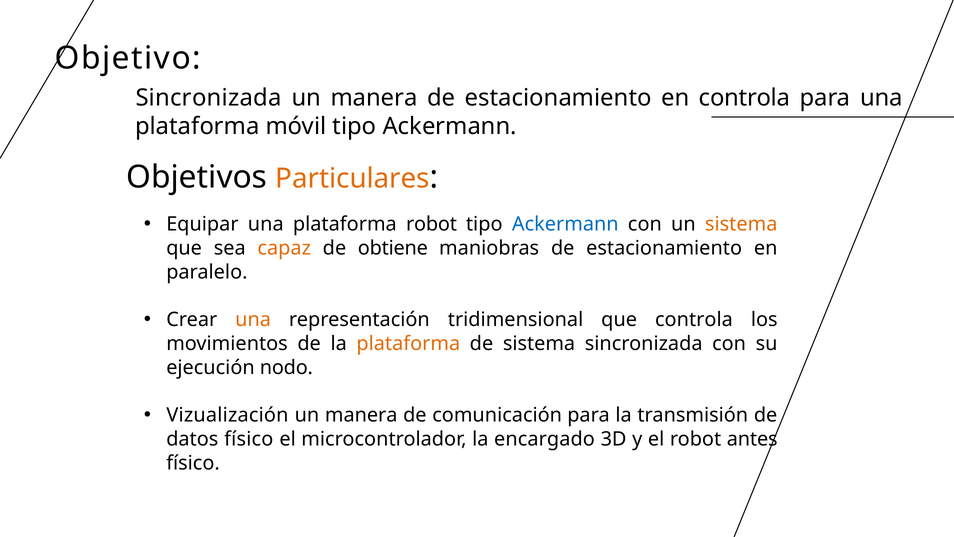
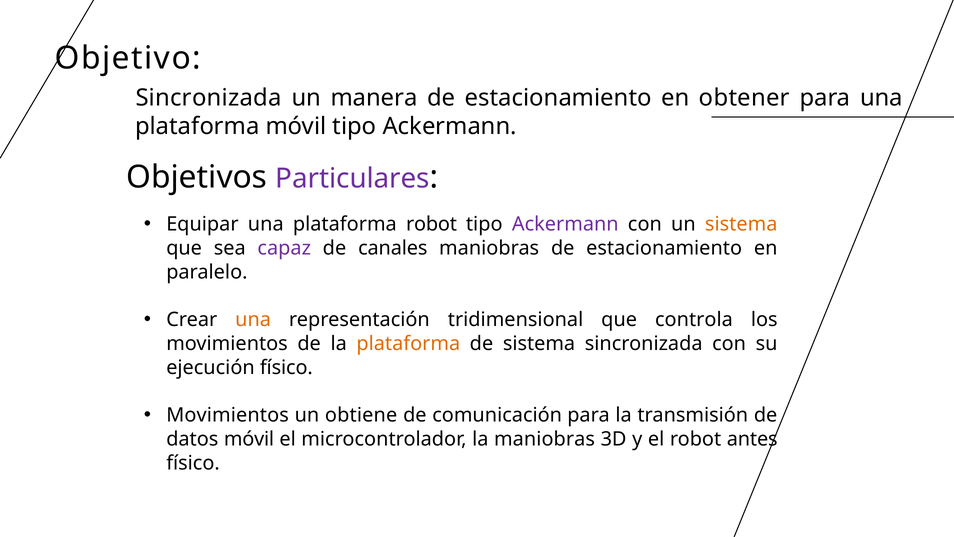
en controla: controla -> obtener
Particulares colour: orange -> purple
Ackermann at (565, 224) colour: blue -> purple
capaz colour: orange -> purple
obtiene: obtiene -> canales
ejecución nodo: nodo -> físico
Vizualización at (227, 415): Vizualización -> Movimientos
manera at (361, 415): manera -> obtiene
datos físico: físico -> móvil
la encargado: encargado -> maniobras
